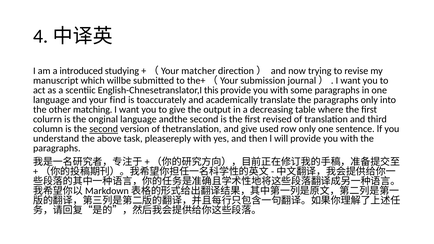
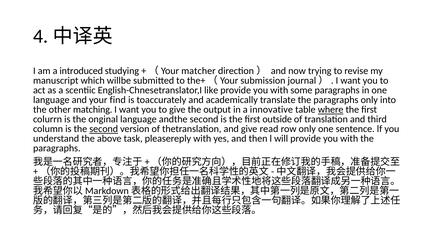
this: this -> like
decreasing: decreasing -> innovative
where underline: none -> present
revised: revised -> outside
used: used -> read
